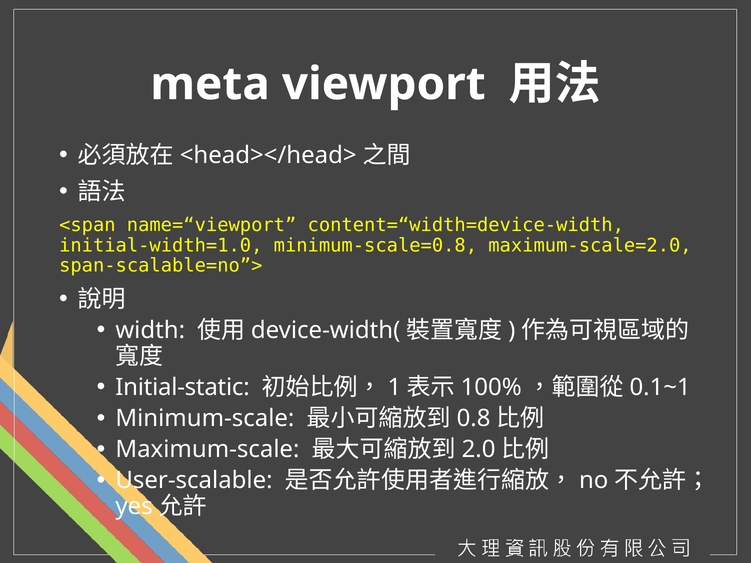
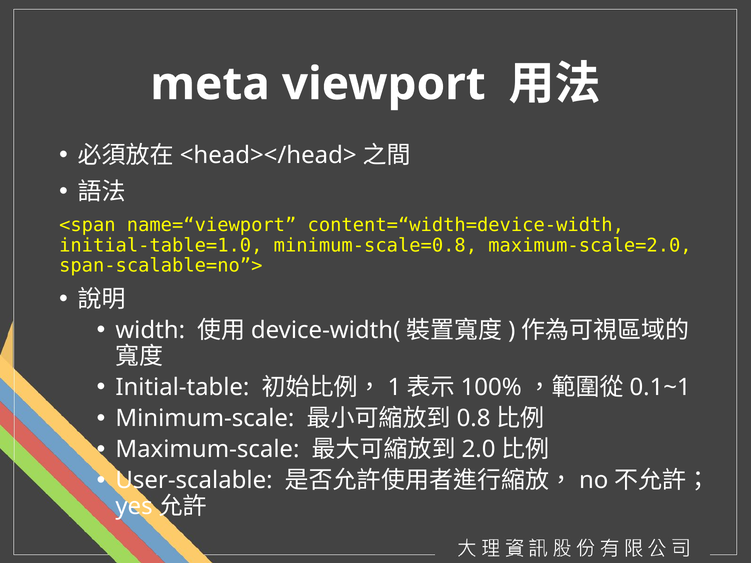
initial-width=1.0: initial-width=1.0 -> initial-table=1.0
Initial-static: Initial-static -> Initial-table
